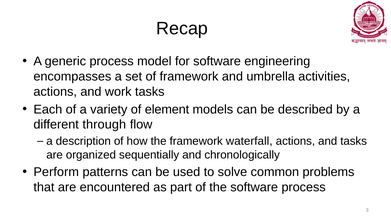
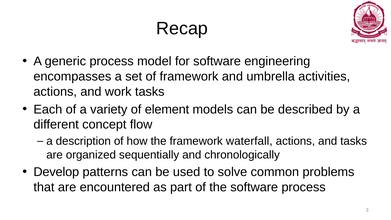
through: through -> concept
Perform: Perform -> Develop
